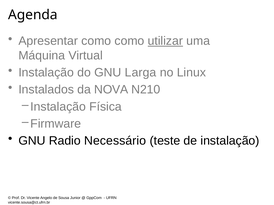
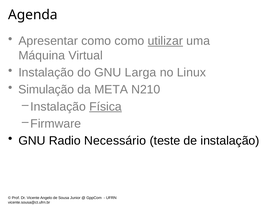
Instalados: Instalados -> Simulação
NOVA: NOVA -> META
Física underline: none -> present
